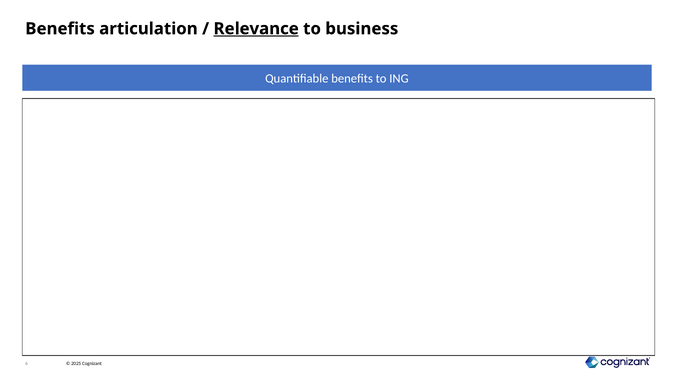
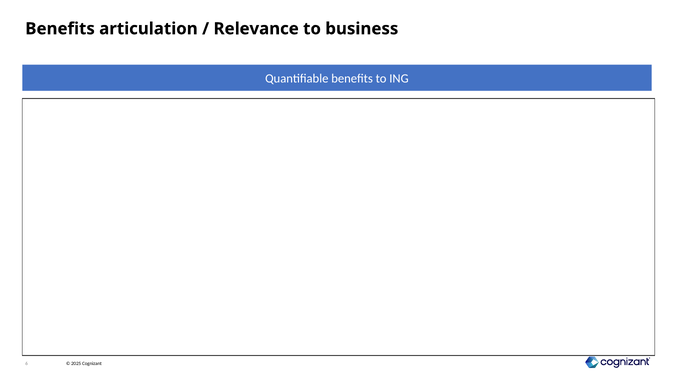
Relevance underline: present -> none
